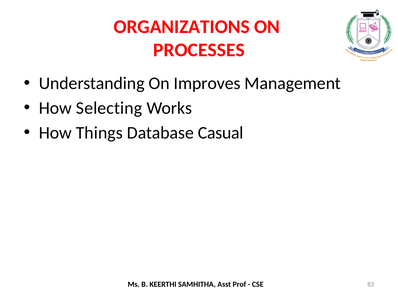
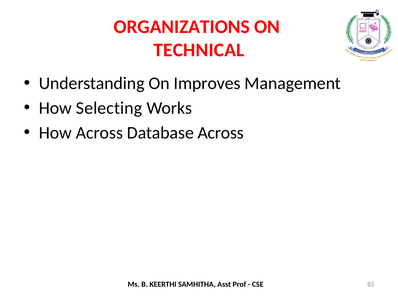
PROCESSES: PROCESSES -> TECHNICAL
How Things: Things -> Across
Database Casual: Casual -> Across
